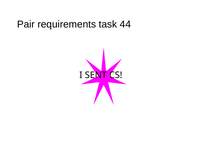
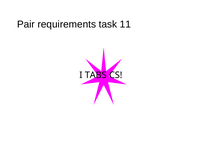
44: 44 -> 11
SENT: SENT -> TABS
